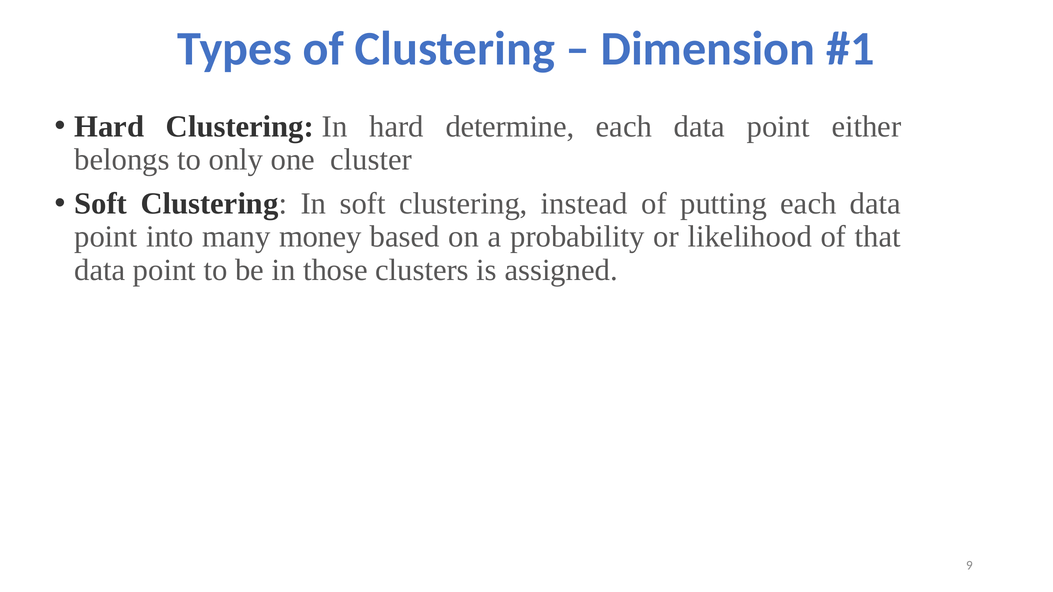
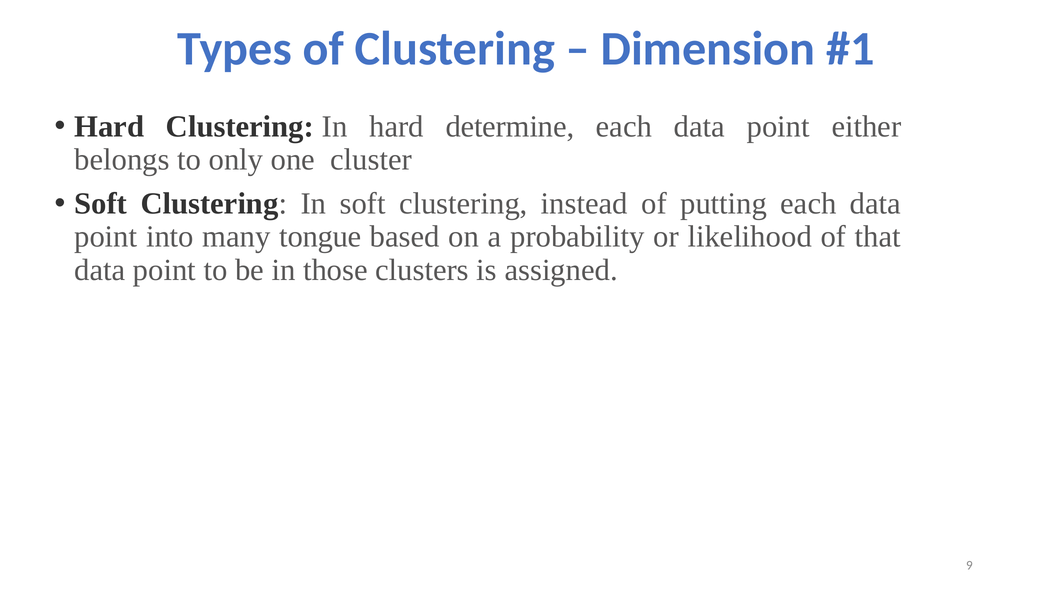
money: money -> tongue
